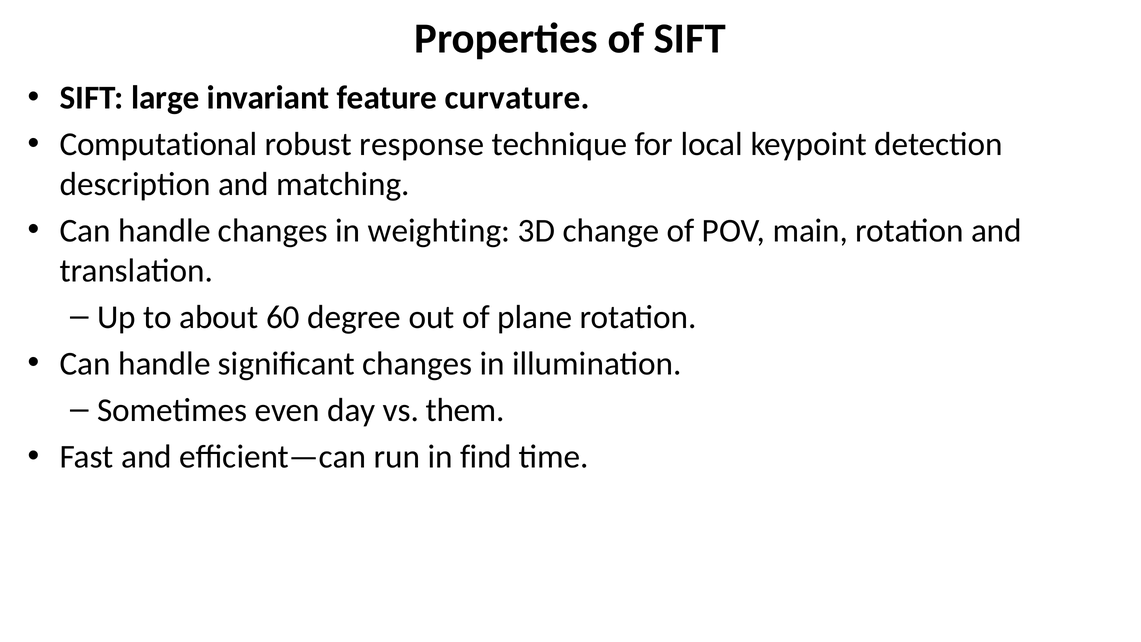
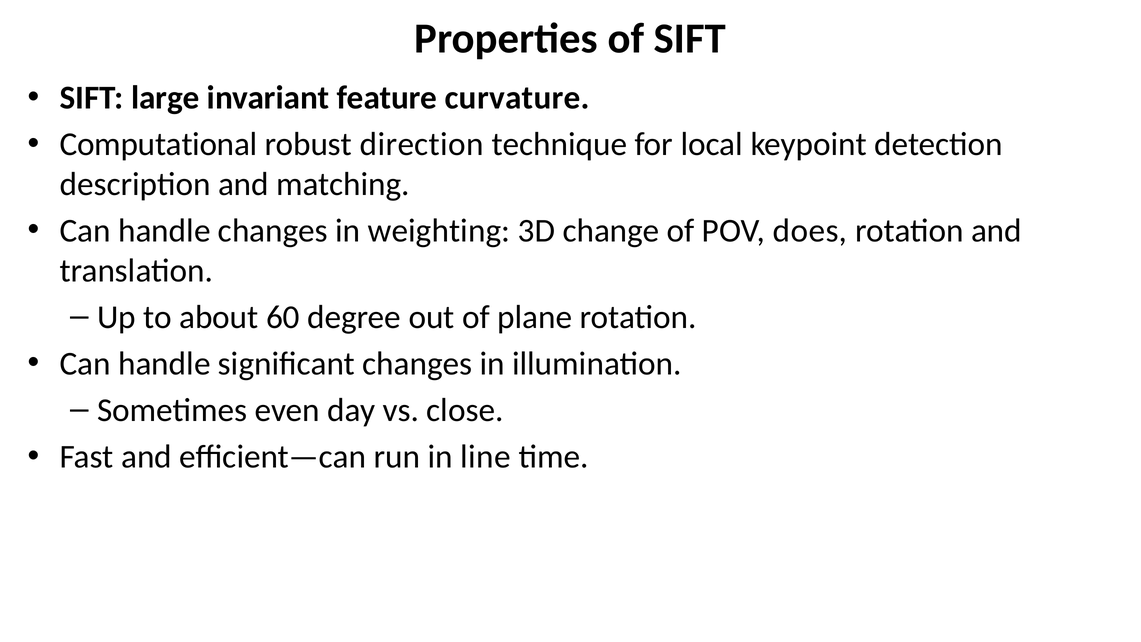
response: response -> direction
main: main -> does
them: them -> close
find: find -> line
